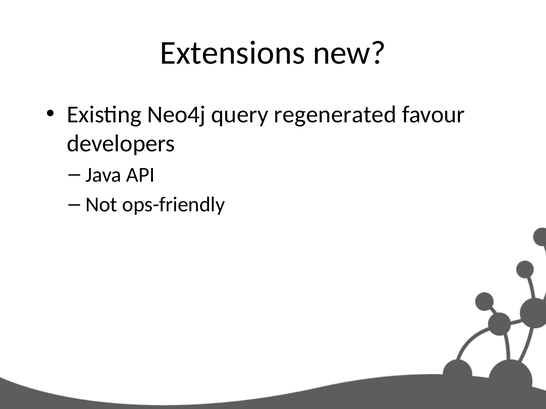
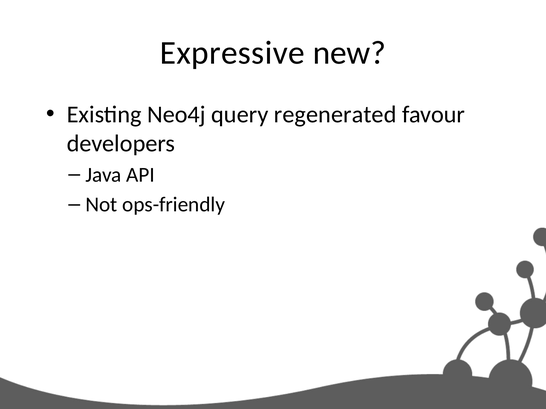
Extensions: Extensions -> Expressive
